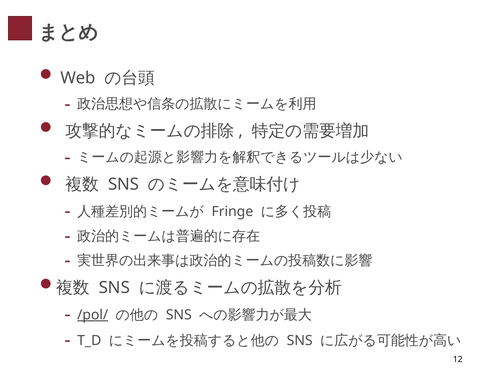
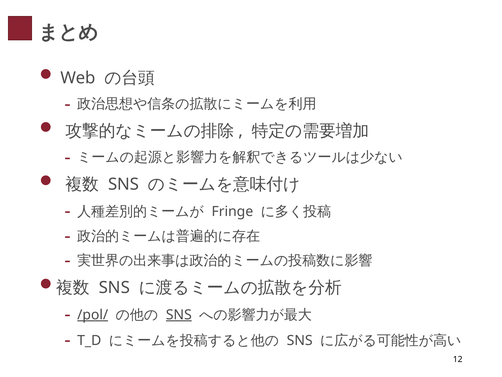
SNS at (179, 314) underline: none -> present
